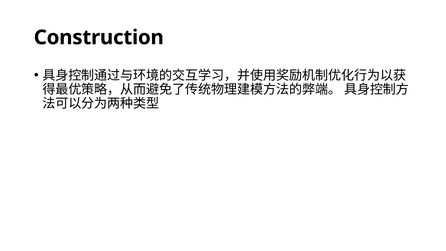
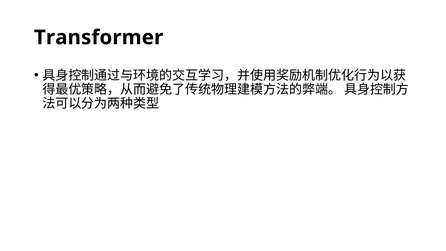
Construction: Construction -> Transformer
